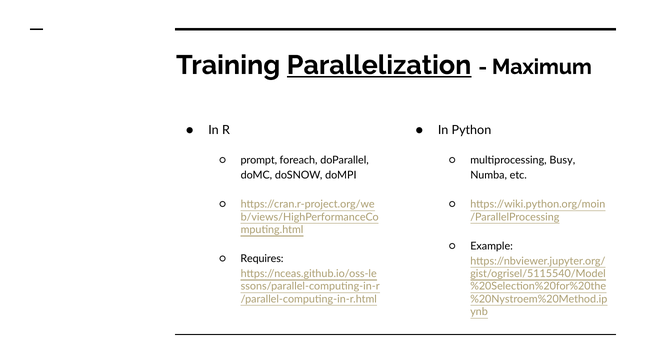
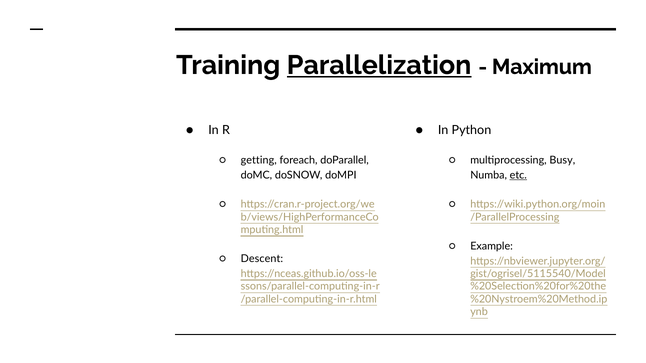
prompt: prompt -> getting
etc underline: none -> present
Requires: Requires -> Descent
